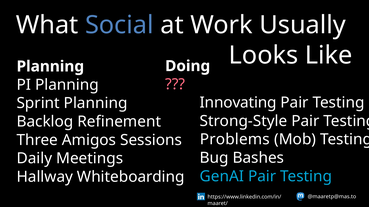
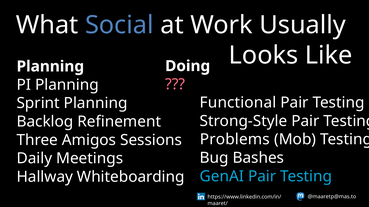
Innovating: Innovating -> Functional
